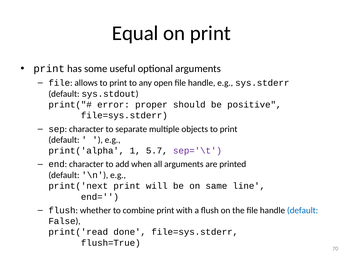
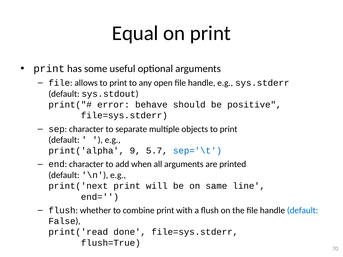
proper: proper -> behave
1: 1 -> 9
sep='\t colour: purple -> blue
